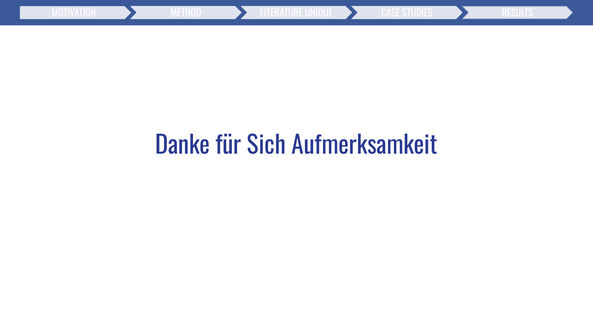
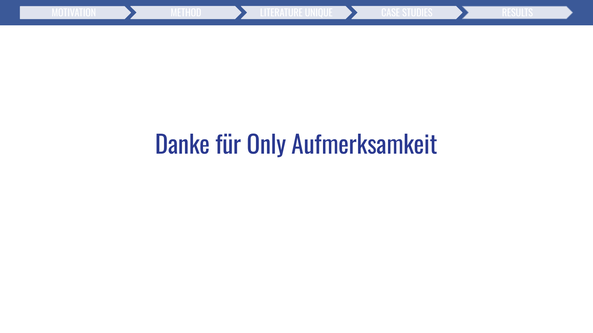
Sich: Sich -> Only
